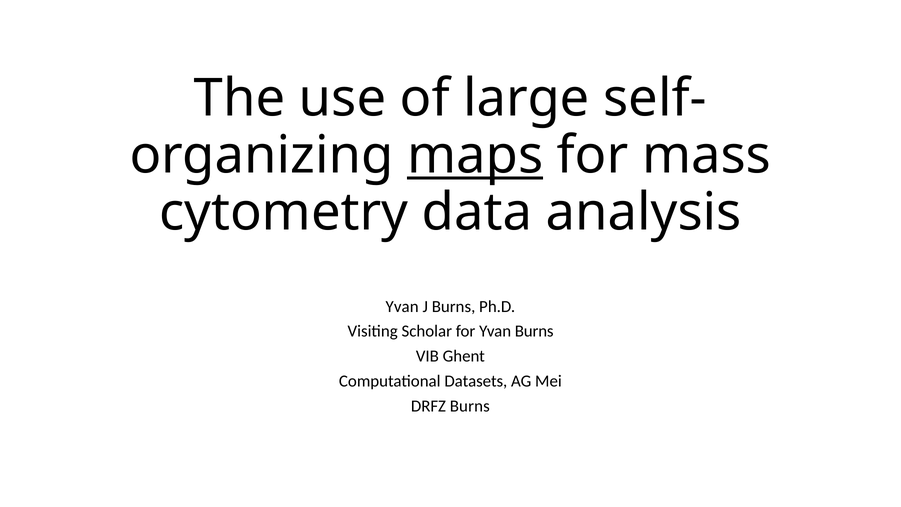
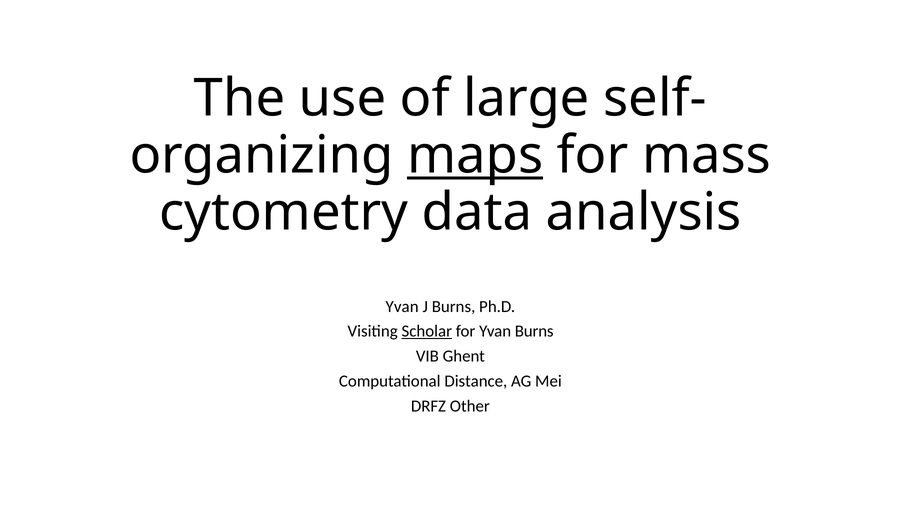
Scholar underline: none -> present
Datasets: Datasets -> Distance
DRFZ Burns: Burns -> Other
